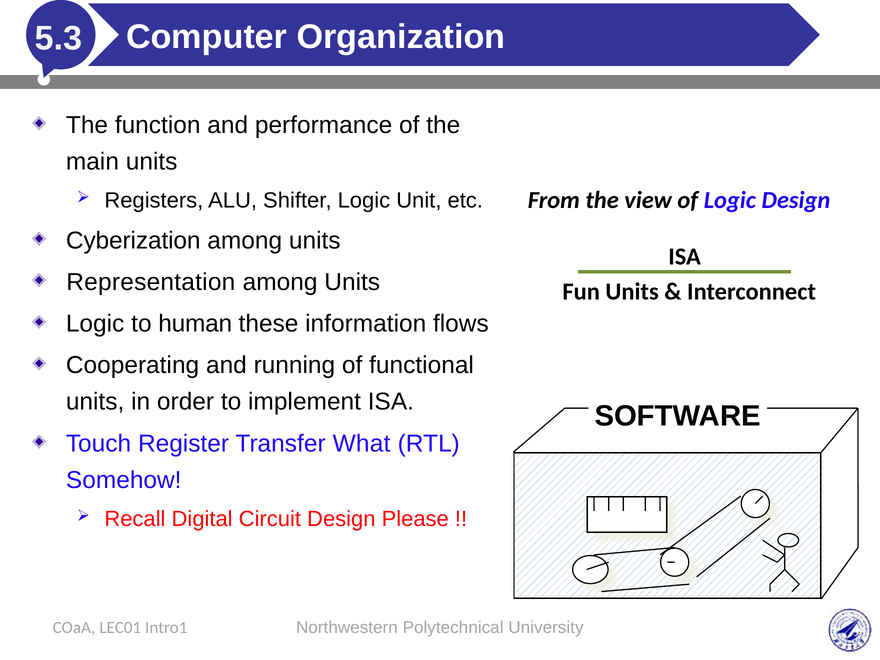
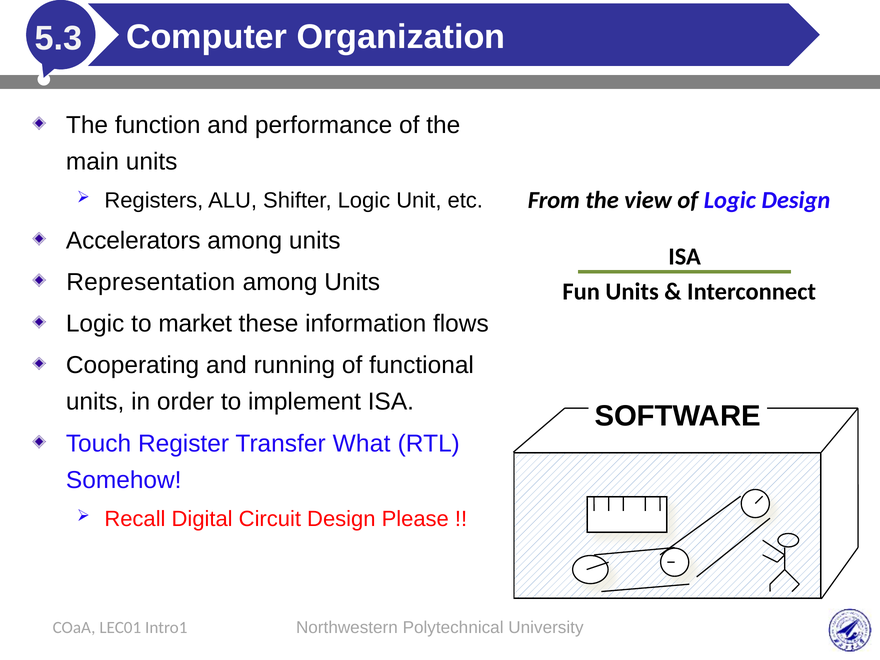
Cyberization: Cyberization -> Accelerators
human: human -> market
